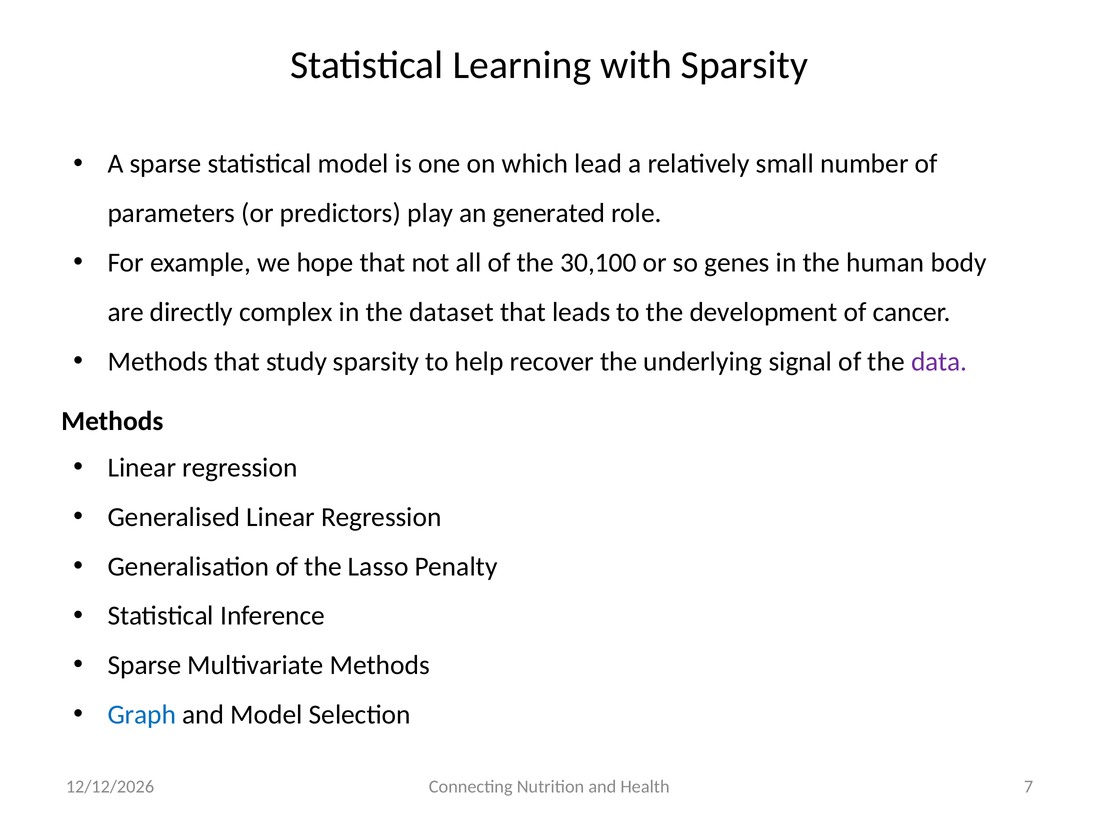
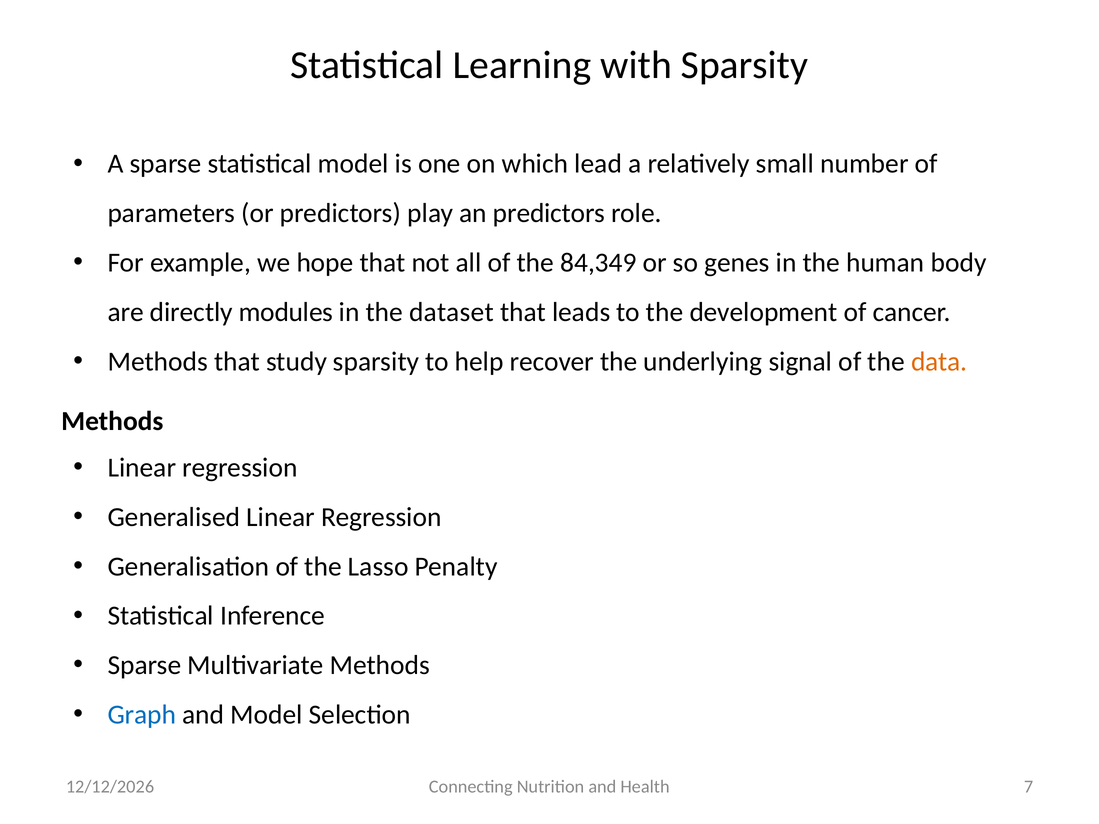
an generated: generated -> predictors
30,100: 30,100 -> 84,349
complex: complex -> modules
data colour: purple -> orange
